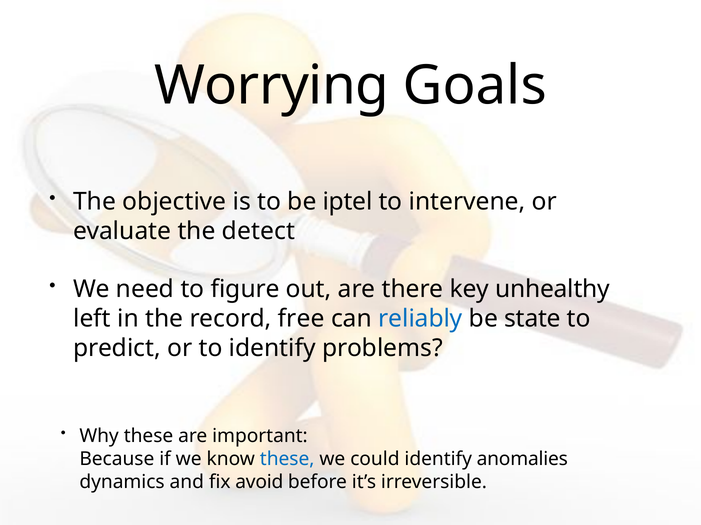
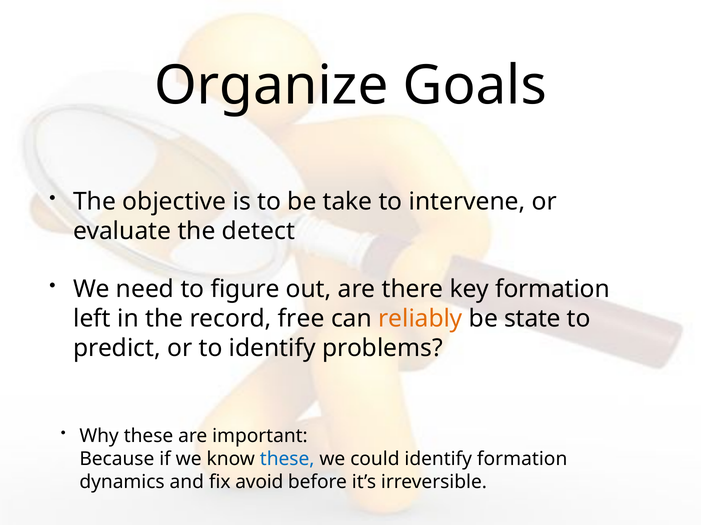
Worrying: Worrying -> Organize
iptel: iptel -> take
key unhealthy: unhealthy -> formation
reliably colour: blue -> orange
identify anomalies: anomalies -> formation
